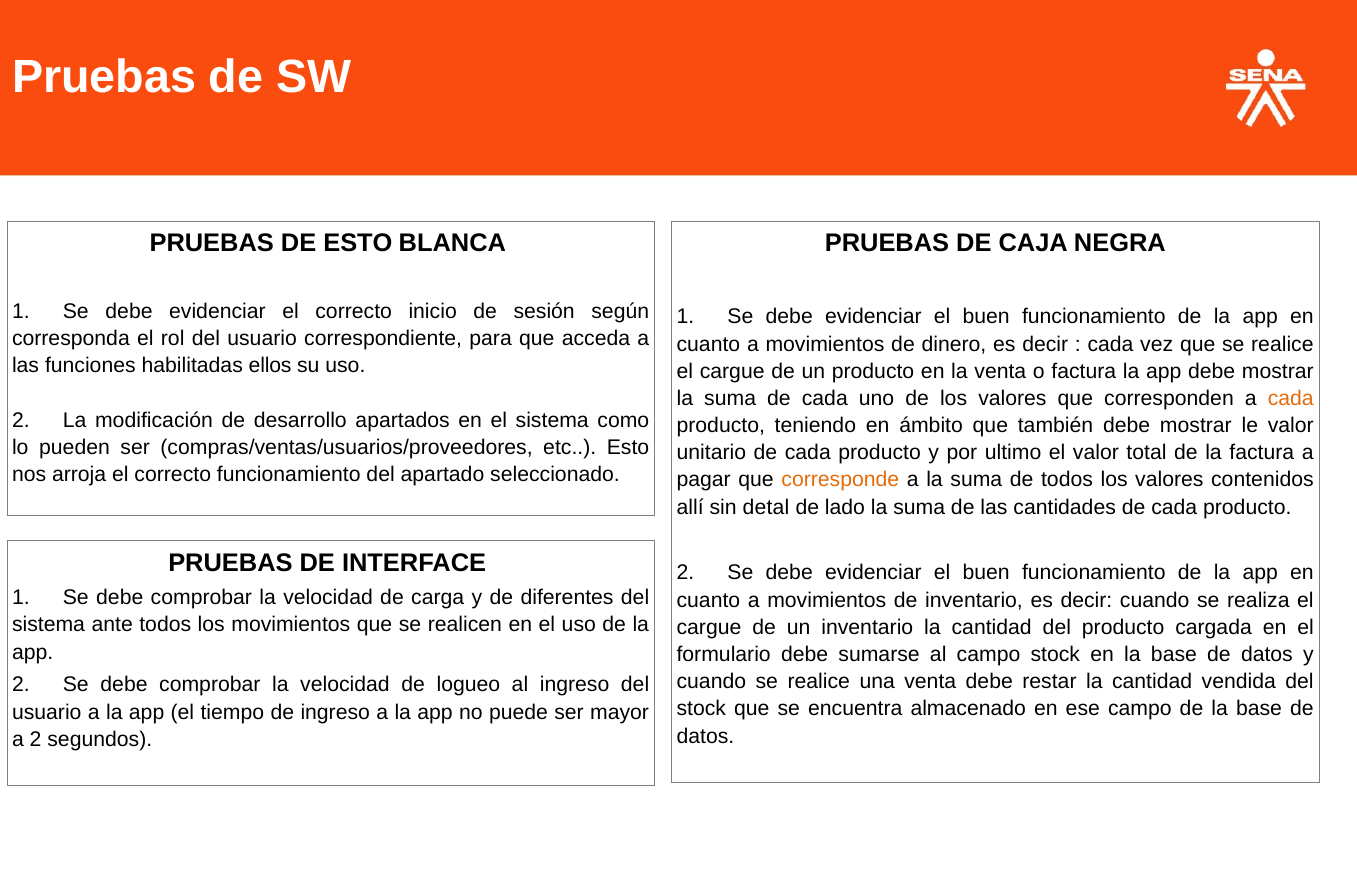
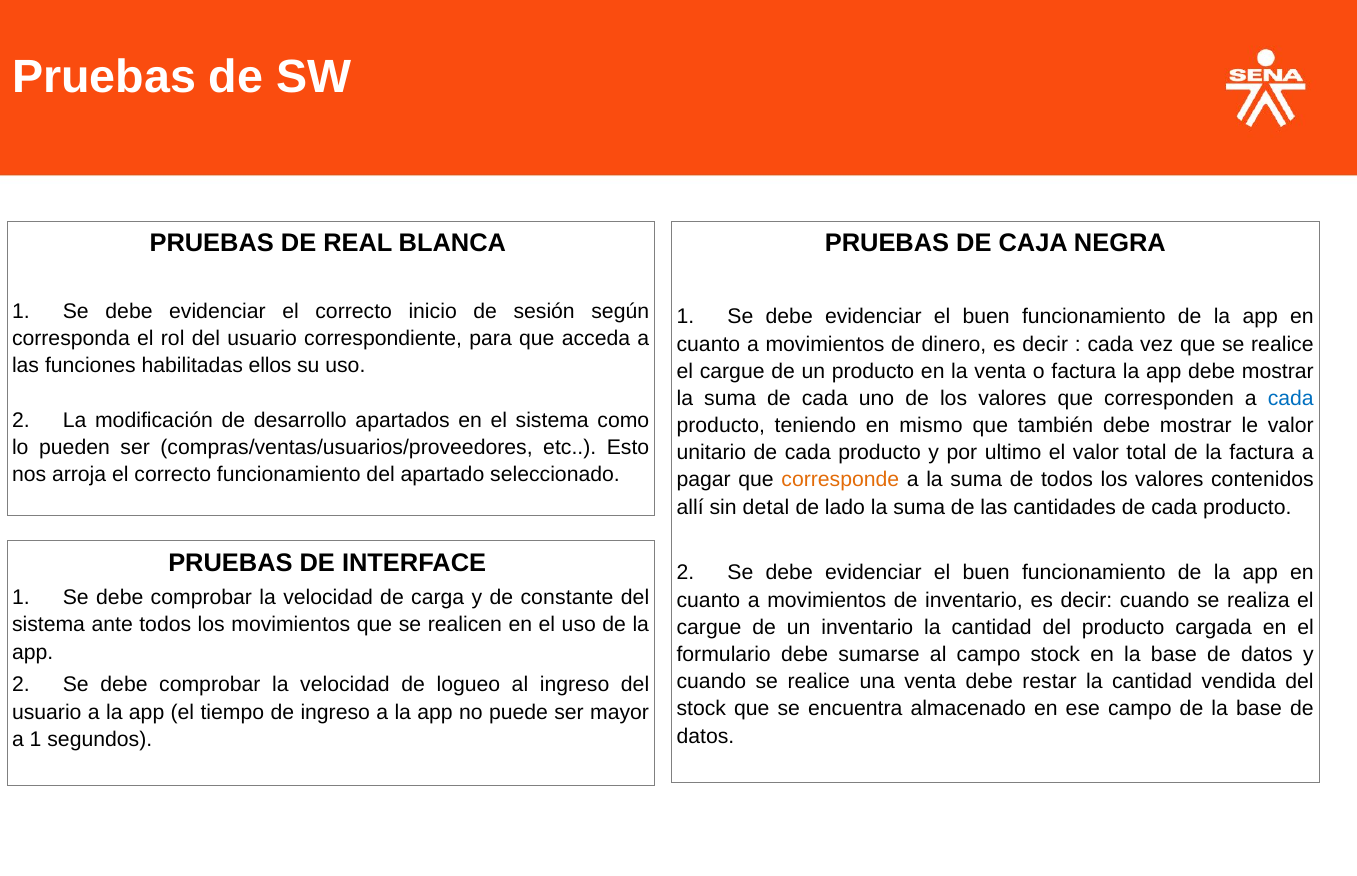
DE ESTO: ESTO -> REAL
cada at (1291, 399) colour: orange -> blue
ámbito: ámbito -> mismo
diferentes: diferentes -> constante
a 2: 2 -> 1
